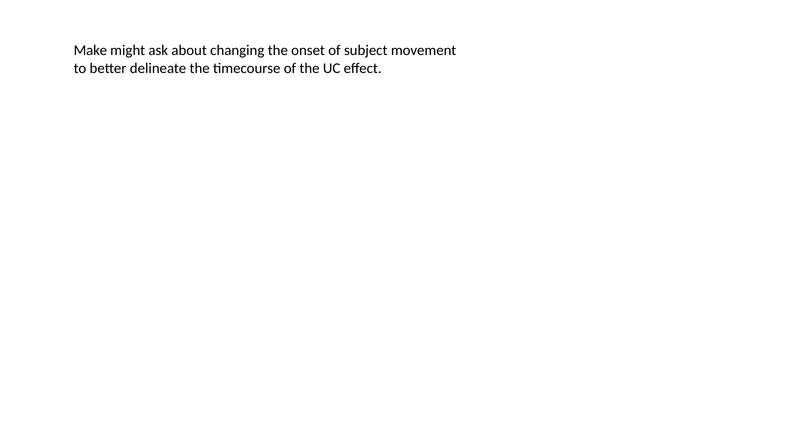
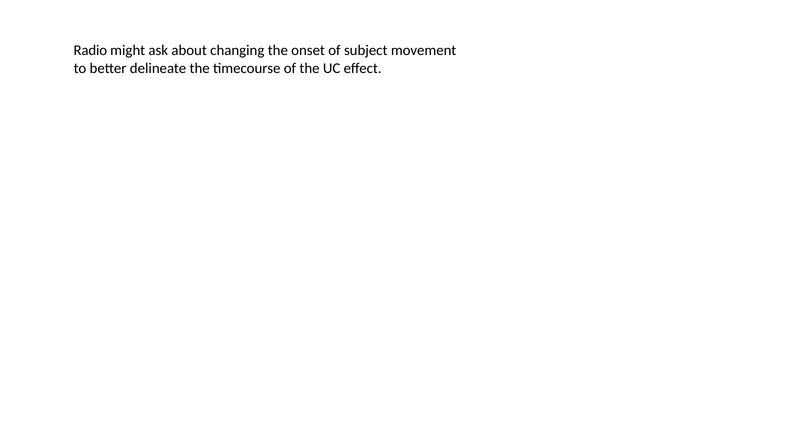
Make: Make -> Radio
